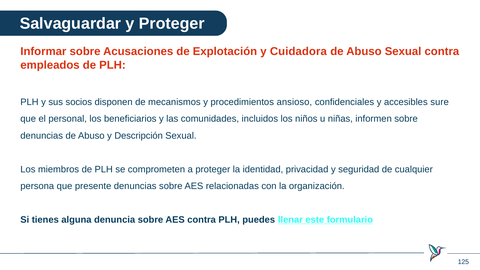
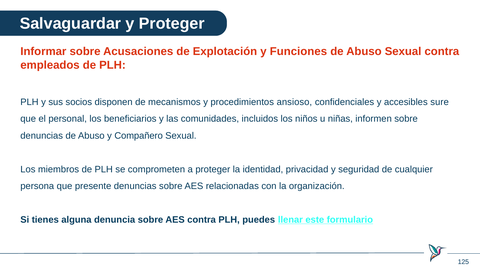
Cuidadora: Cuidadora -> Funciones
Descripción: Descripción -> Compañero
